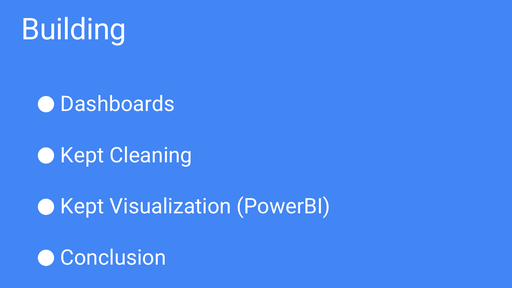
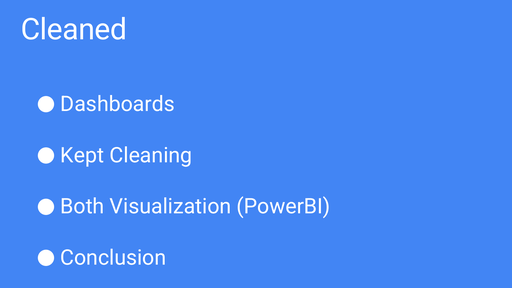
Building: Building -> Cleaned
Kept at (82, 207): Kept -> Both
